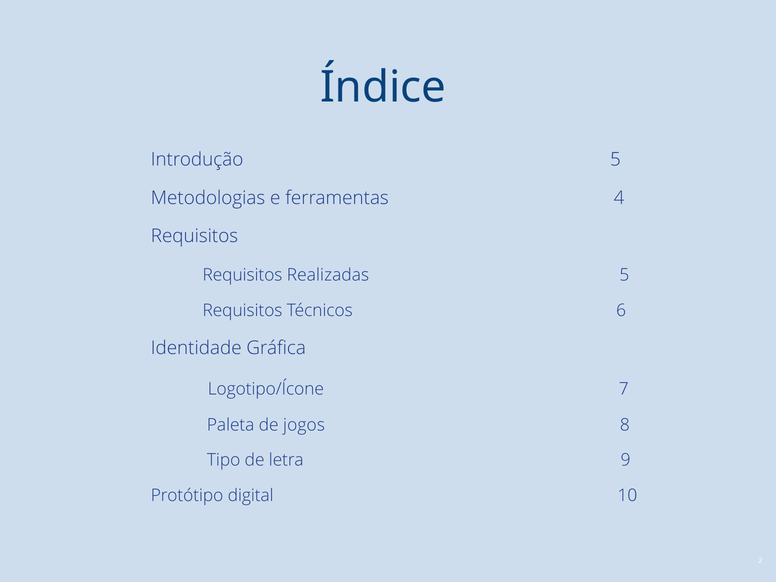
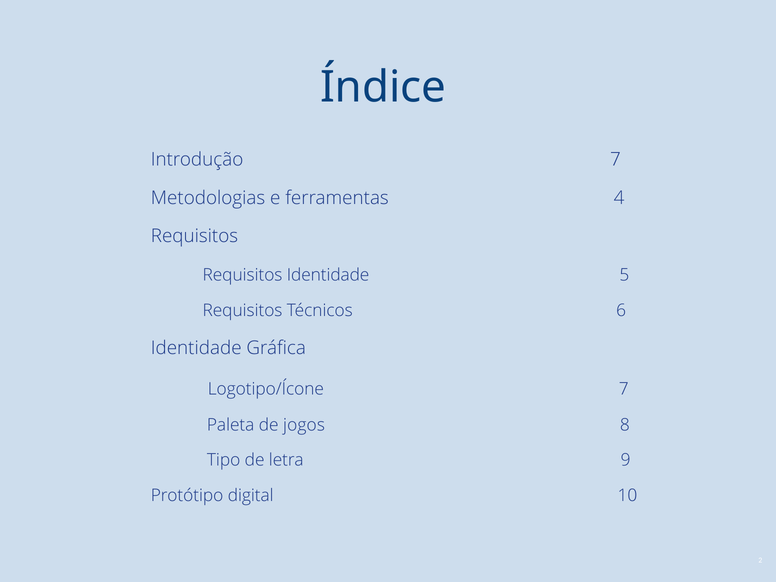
Introdução 5: 5 -> 7
Requisitos Realizadas: Realizadas -> Identidade
